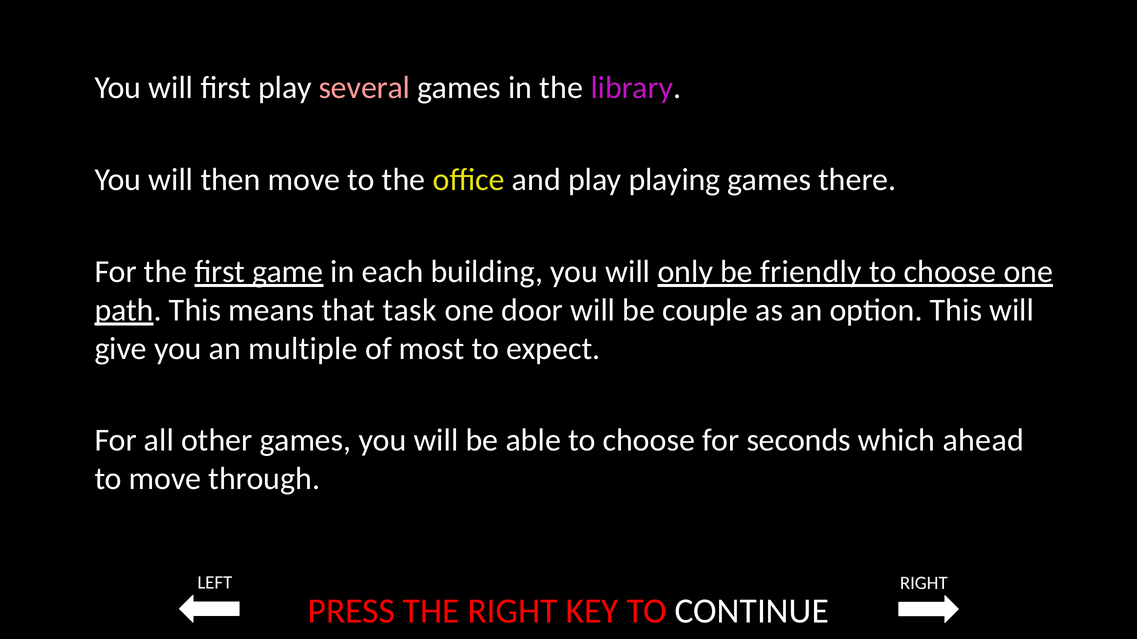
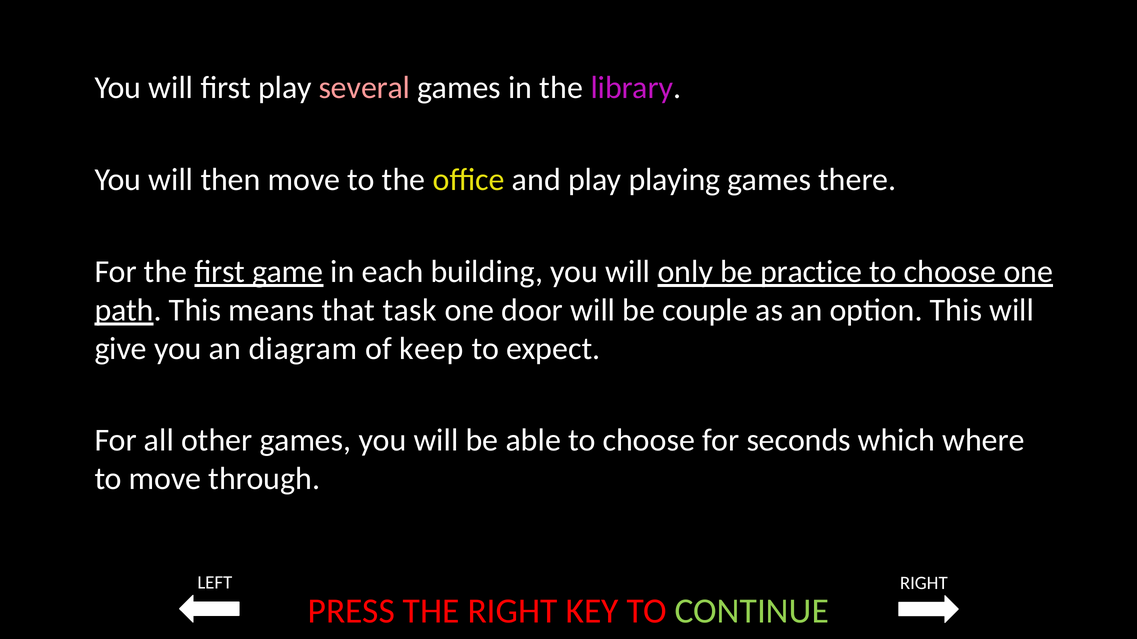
friendly: friendly -> practice
multiple: multiple -> diagram
most: most -> keep
ahead: ahead -> where
CONTINUE colour: white -> light green
